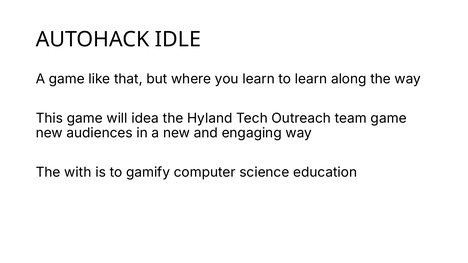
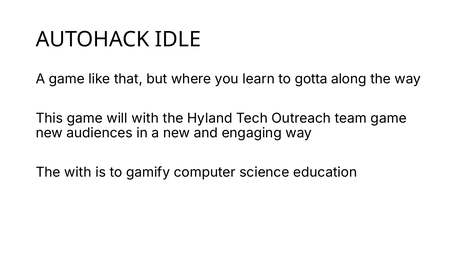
to learn: learn -> gotta
will idea: idea -> with
